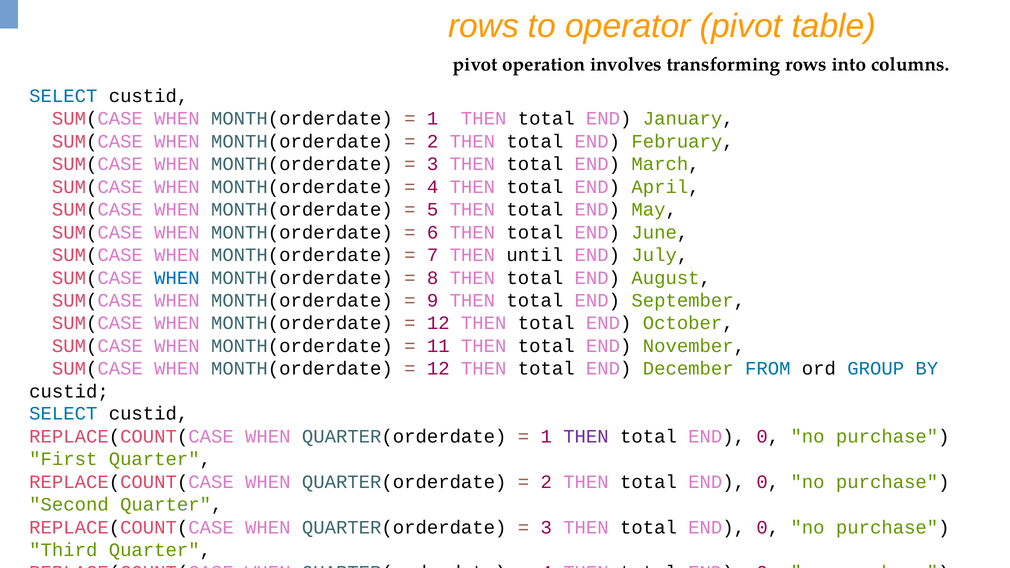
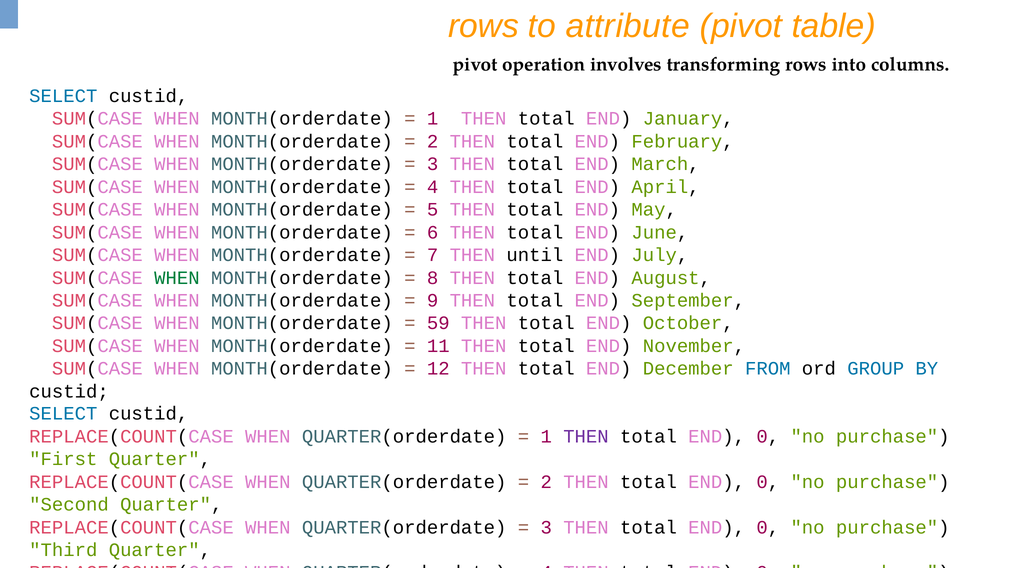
operator: operator -> attribute
WHEN at (177, 278) colour: blue -> green
12 at (438, 323): 12 -> 59
